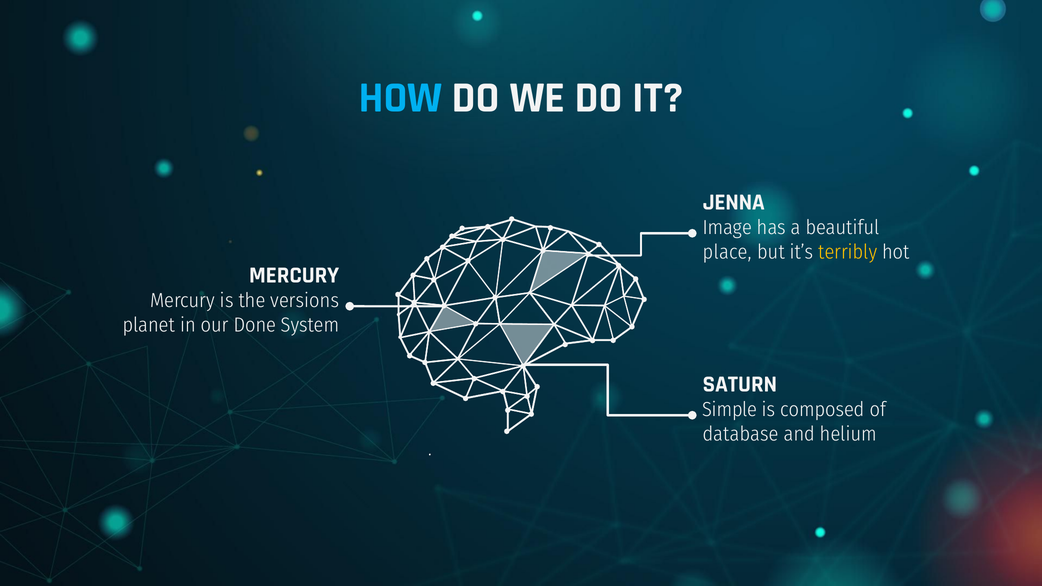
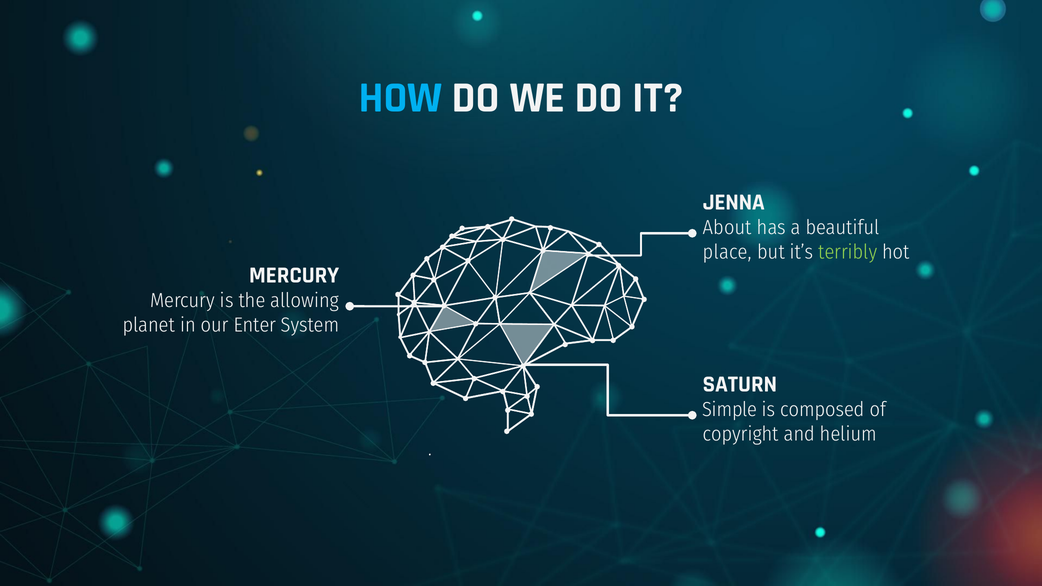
Image: Image -> About
terribly colour: yellow -> light green
versions: versions -> allowing
Done: Done -> Enter
database: database -> copyright
